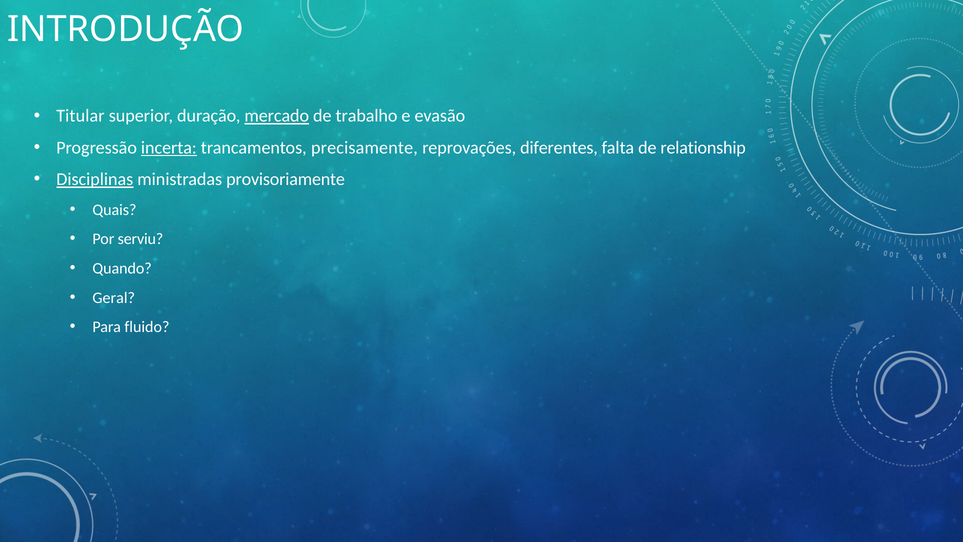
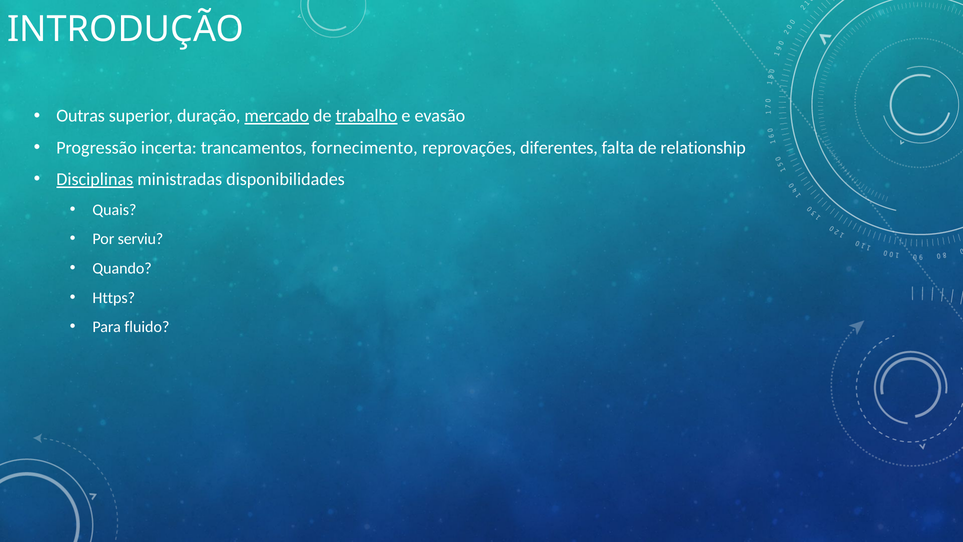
Titular: Titular -> Outras
trabalho underline: none -> present
incerta underline: present -> none
precisamente: precisamente -> fornecimento
provisoriamente: provisoriamente -> disponibilidades
Geral: Geral -> Https
